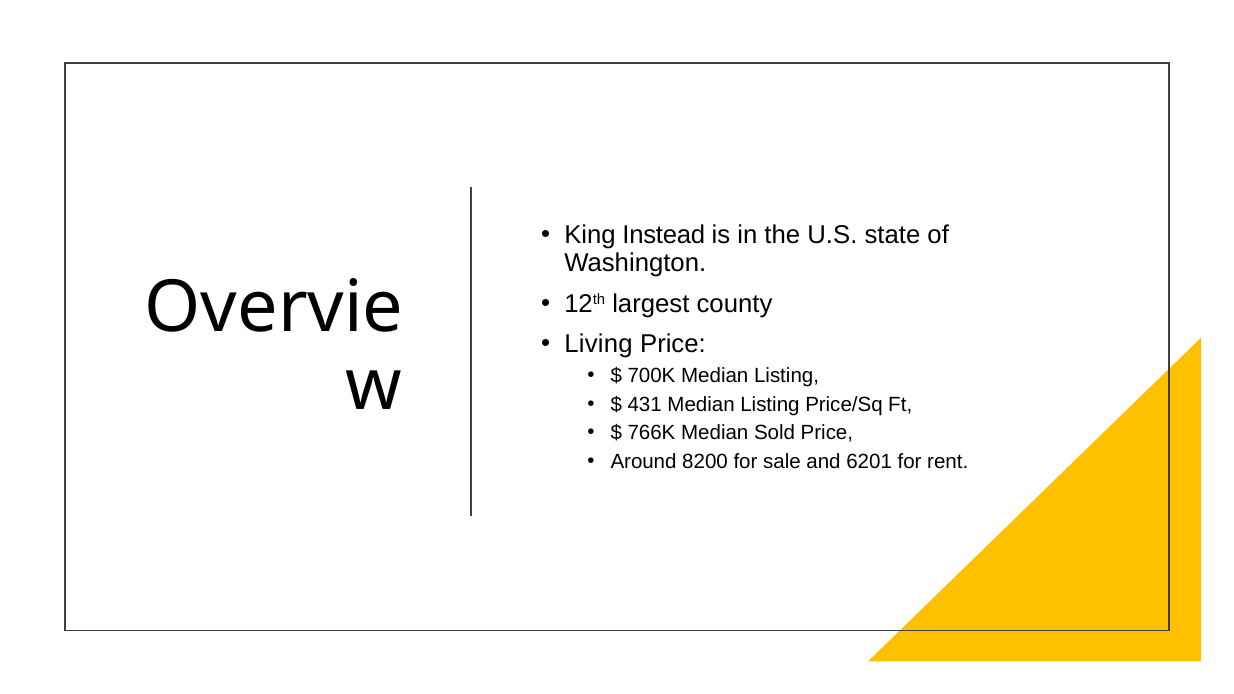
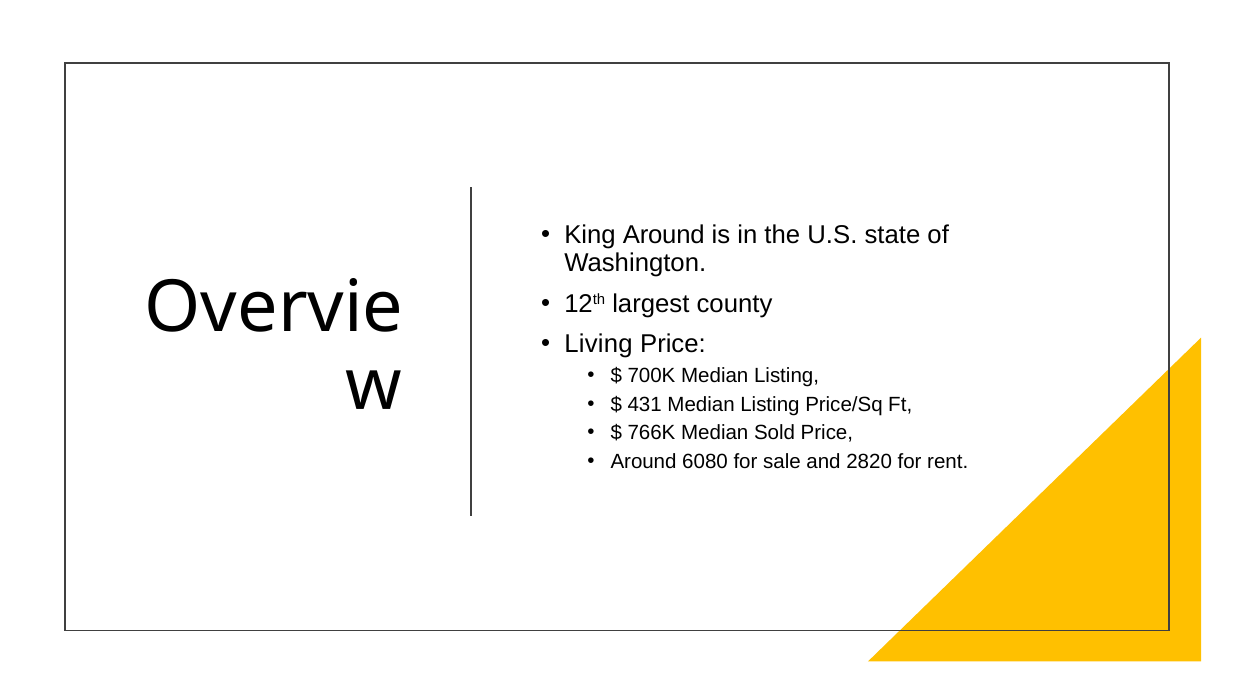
King Instead: Instead -> Around
8200: 8200 -> 6080
6201: 6201 -> 2820
